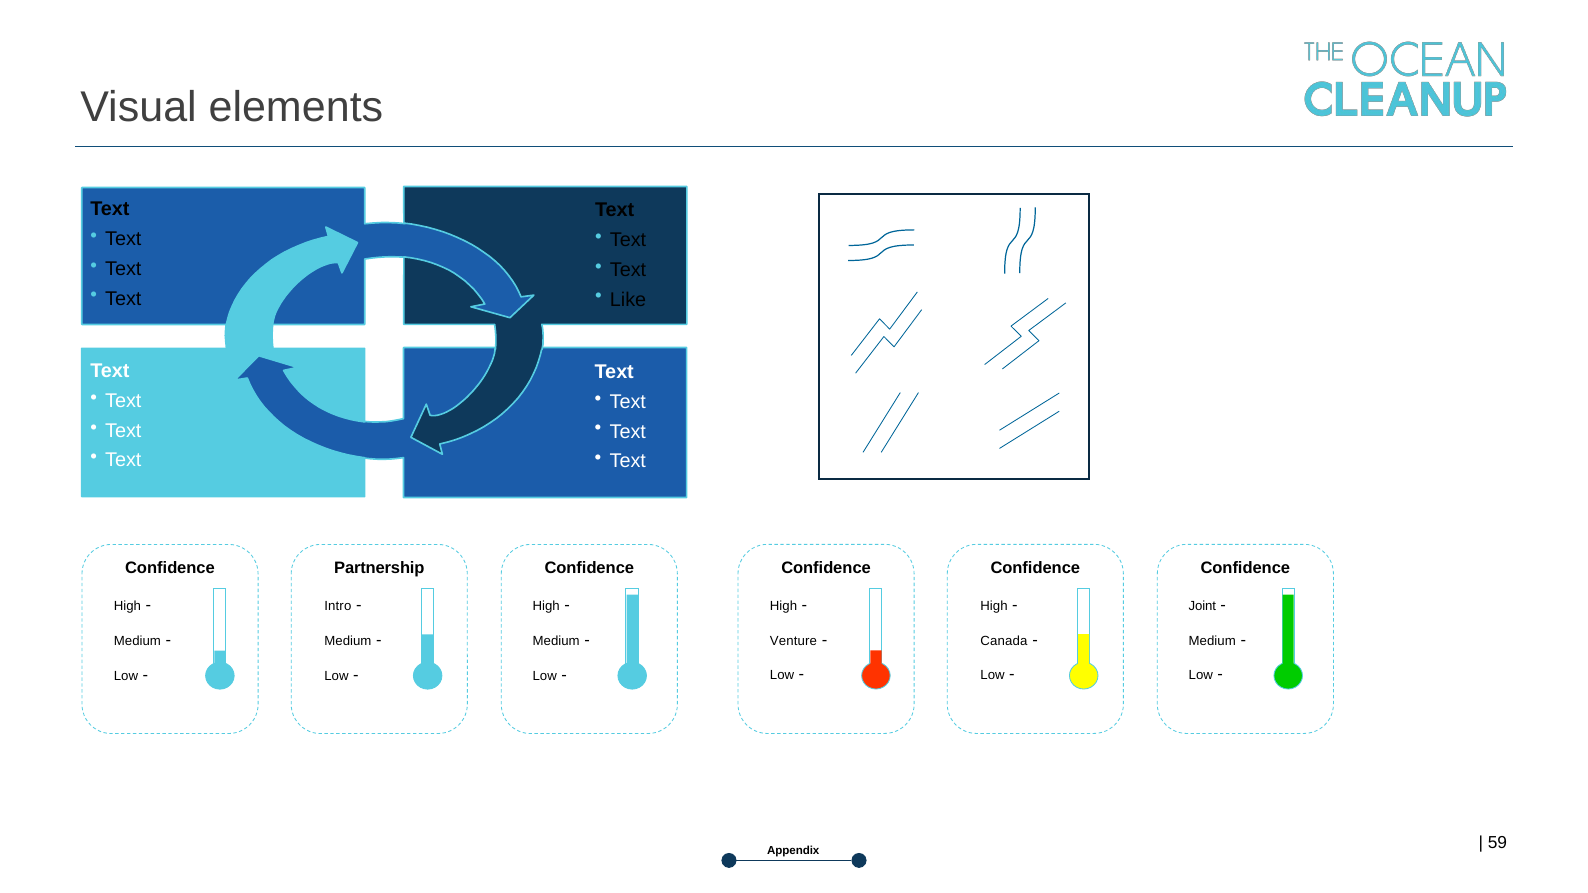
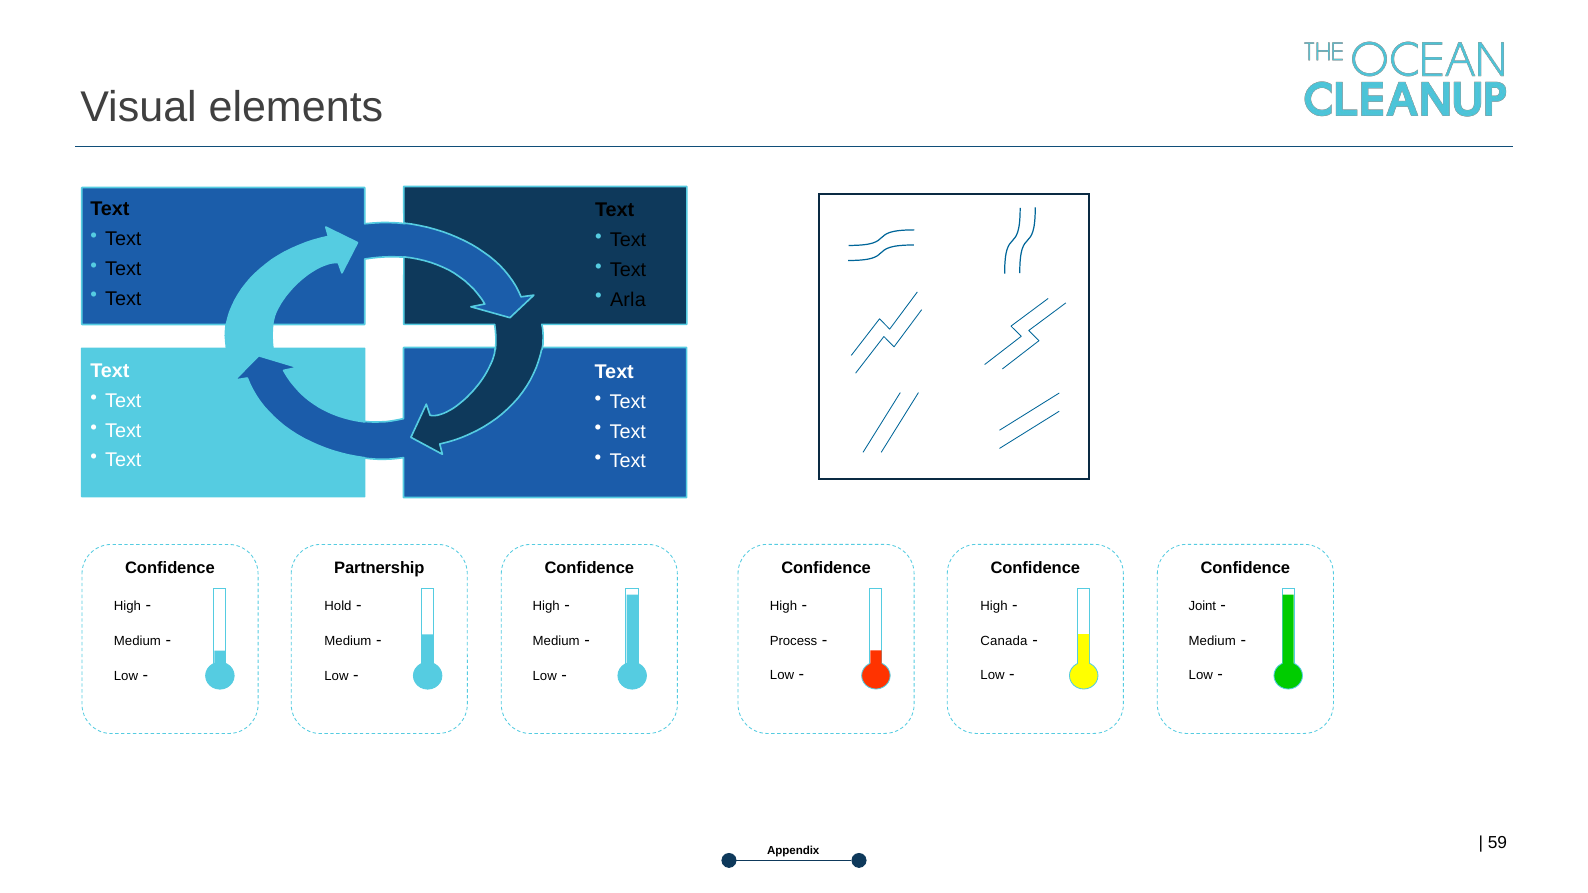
Like: Like -> Arla
Intro: Intro -> Hold
Venture: Venture -> Process
